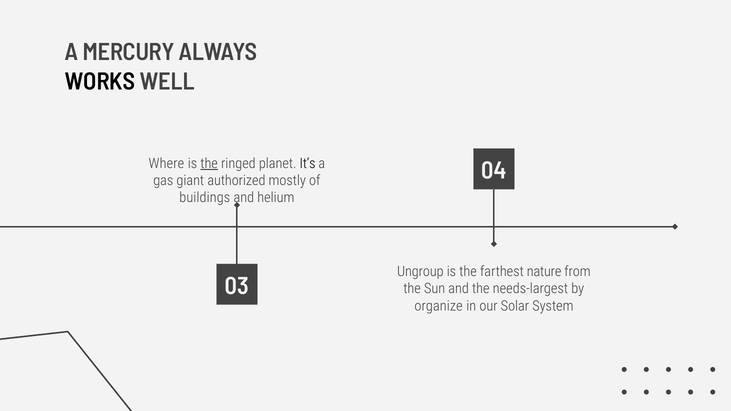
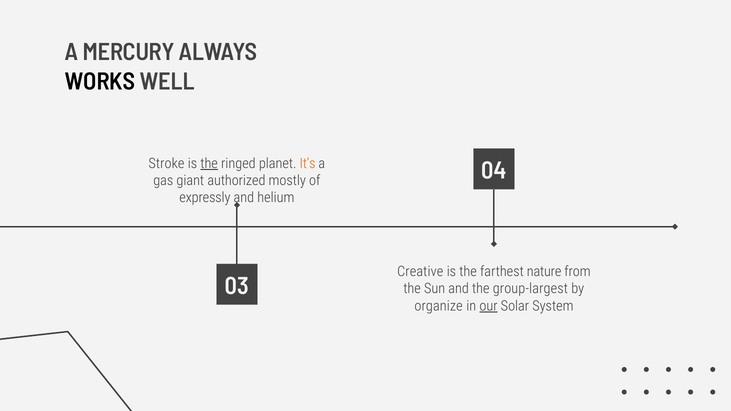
Where: Where -> Stroke
It’s colour: black -> orange
buildings: buildings -> expressly
Ungroup: Ungroup -> Creative
needs-largest: needs-largest -> group-largest
our underline: none -> present
